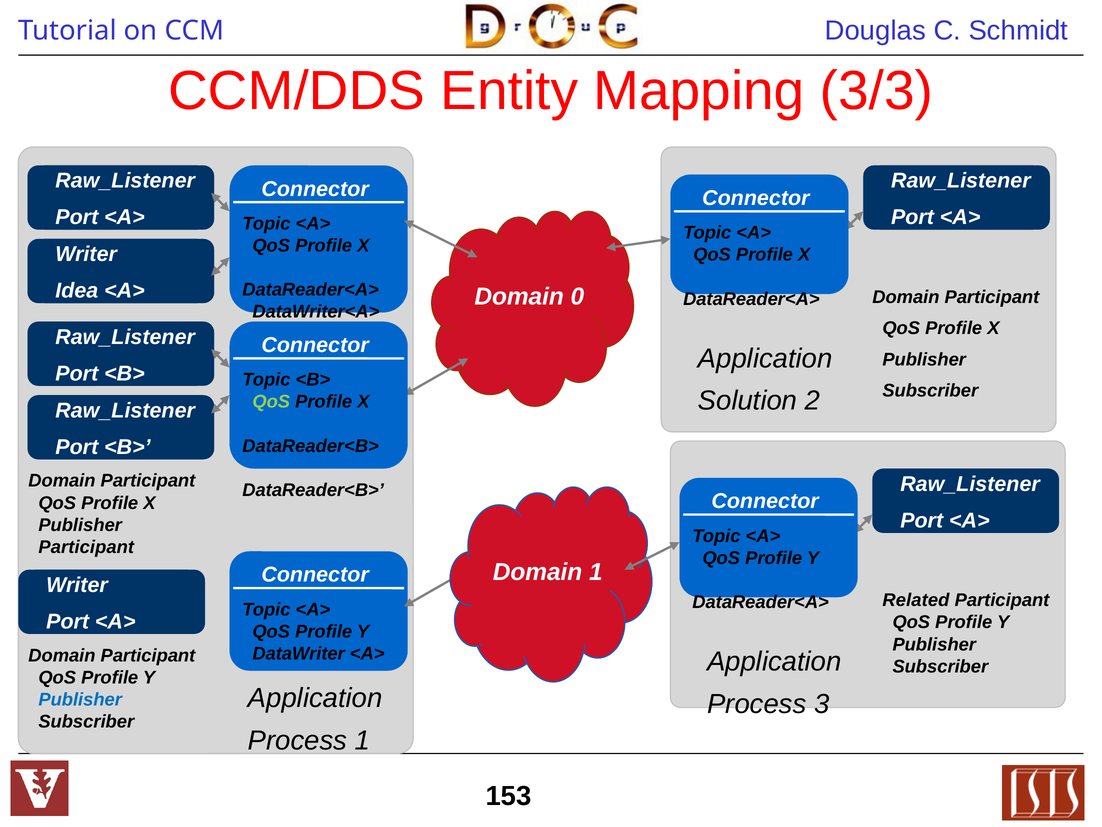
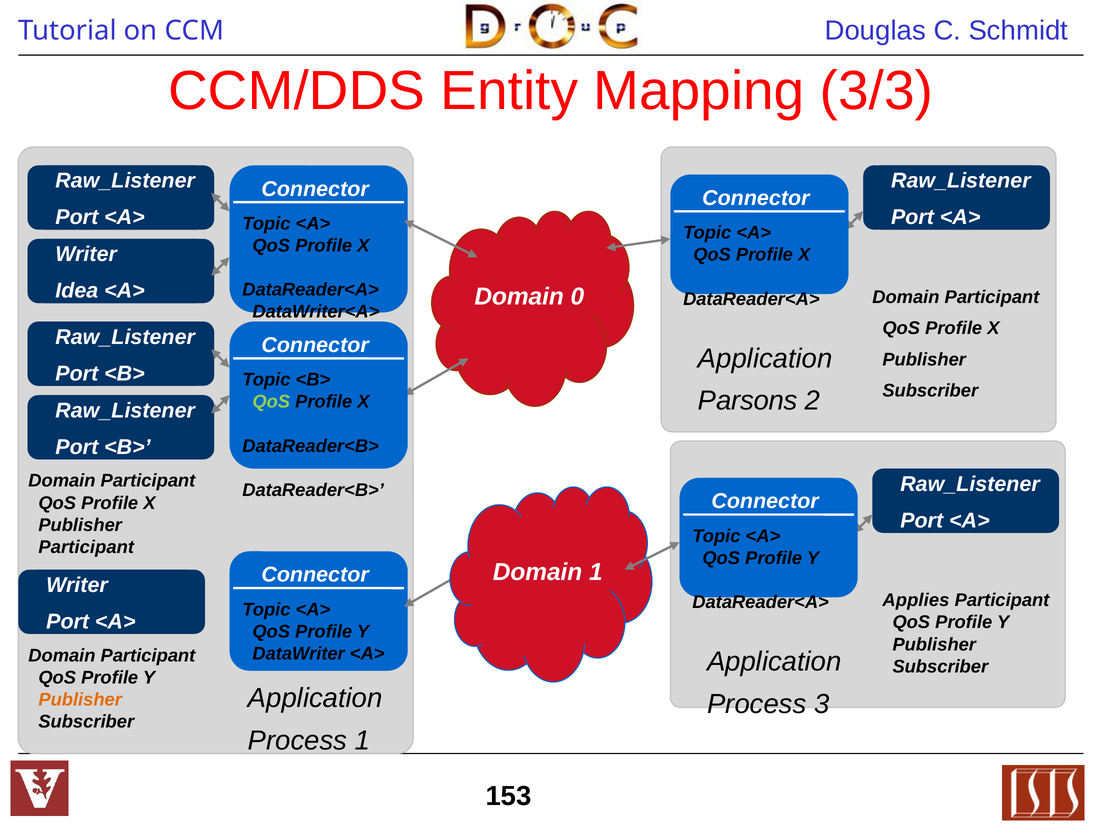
Solution: Solution -> Parsons
Related: Related -> Applies
Publisher at (80, 699) colour: blue -> orange
